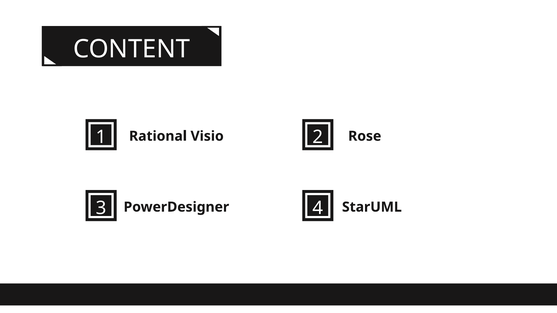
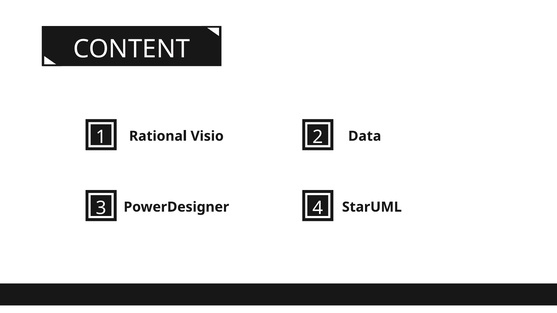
Rose: Rose -> Data
